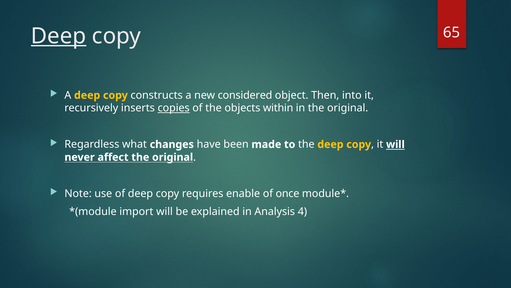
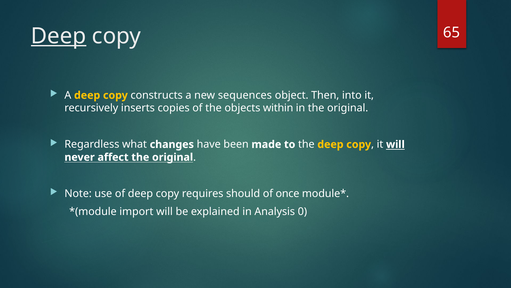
considered: considered -> sequences
copies underline: present -> none
enable: enable -> should
4: 4 -> 0
